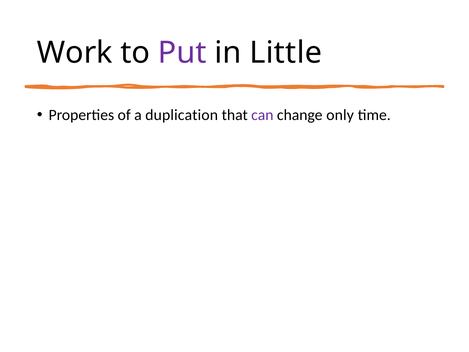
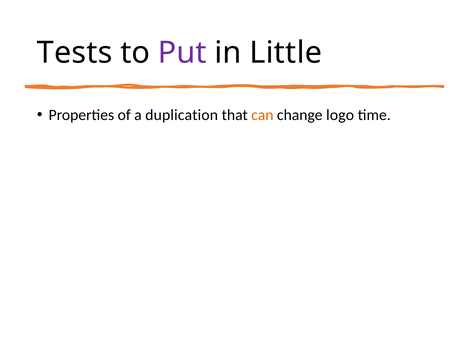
Work: Work -> Tests
can colour: purple -> orange
only: only -> logo
